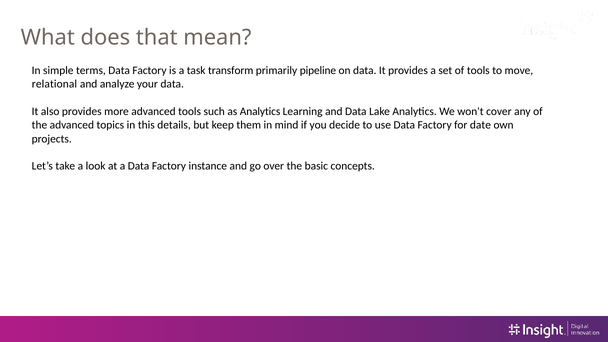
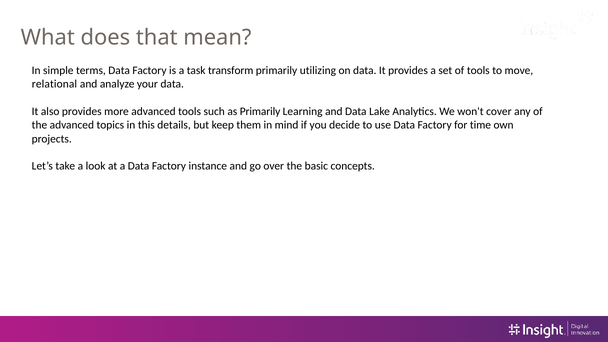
pipeline: pipeline -> utilizing
as Analytics: Analytics -> Primarily
date: date -> time
